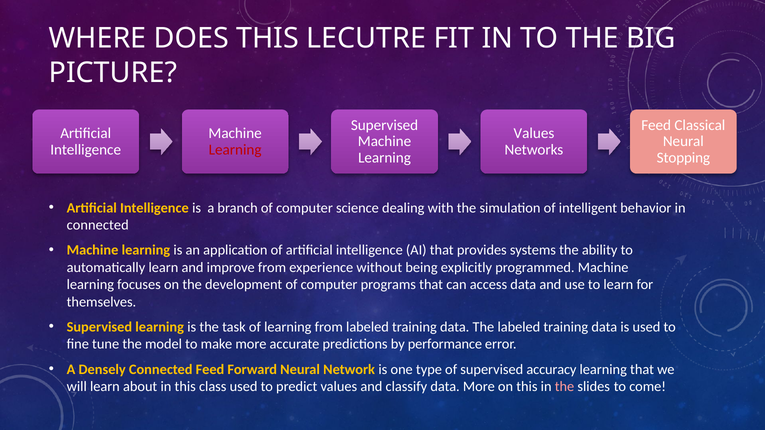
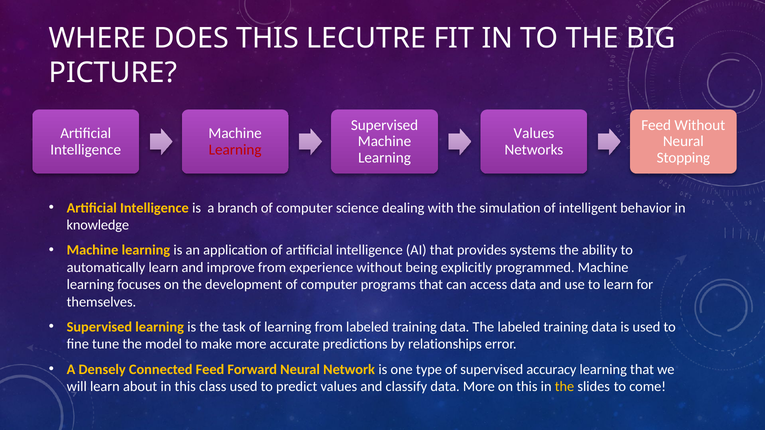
Feed Classical: Classical -> Without
connected at (98, 225): connected -> knowledge
performance: performance -> relationships
the at (564, 387) colour: pink -> yellow
